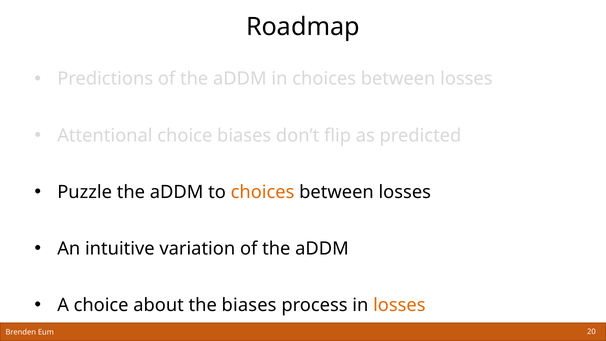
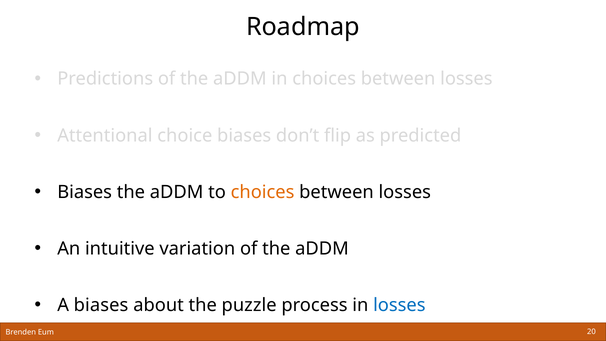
Puzzle at (85, 192): Puzzle -> Biases
A choice: choice -> biases
the biases: biases -> puzzle
losses at (399, 305) colour: orange -> blue
